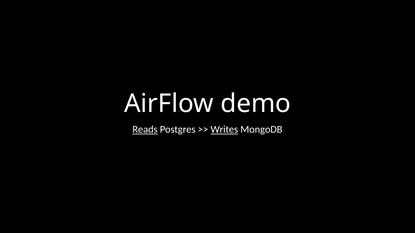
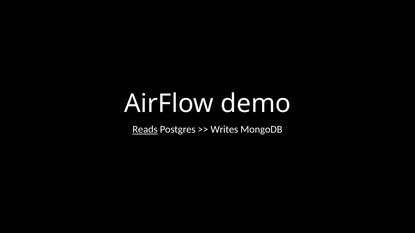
Writes underline: present -> none
